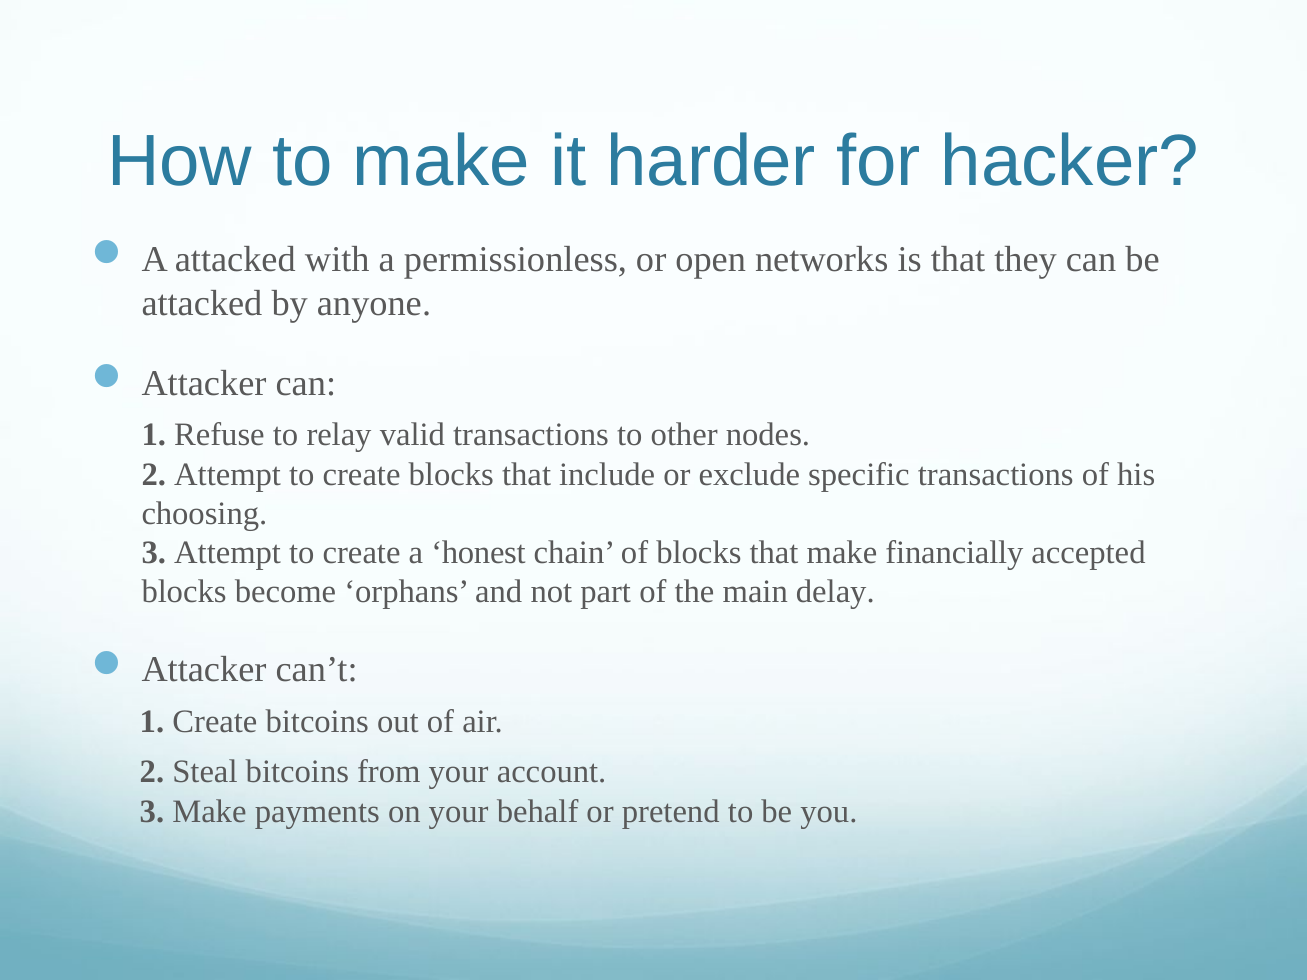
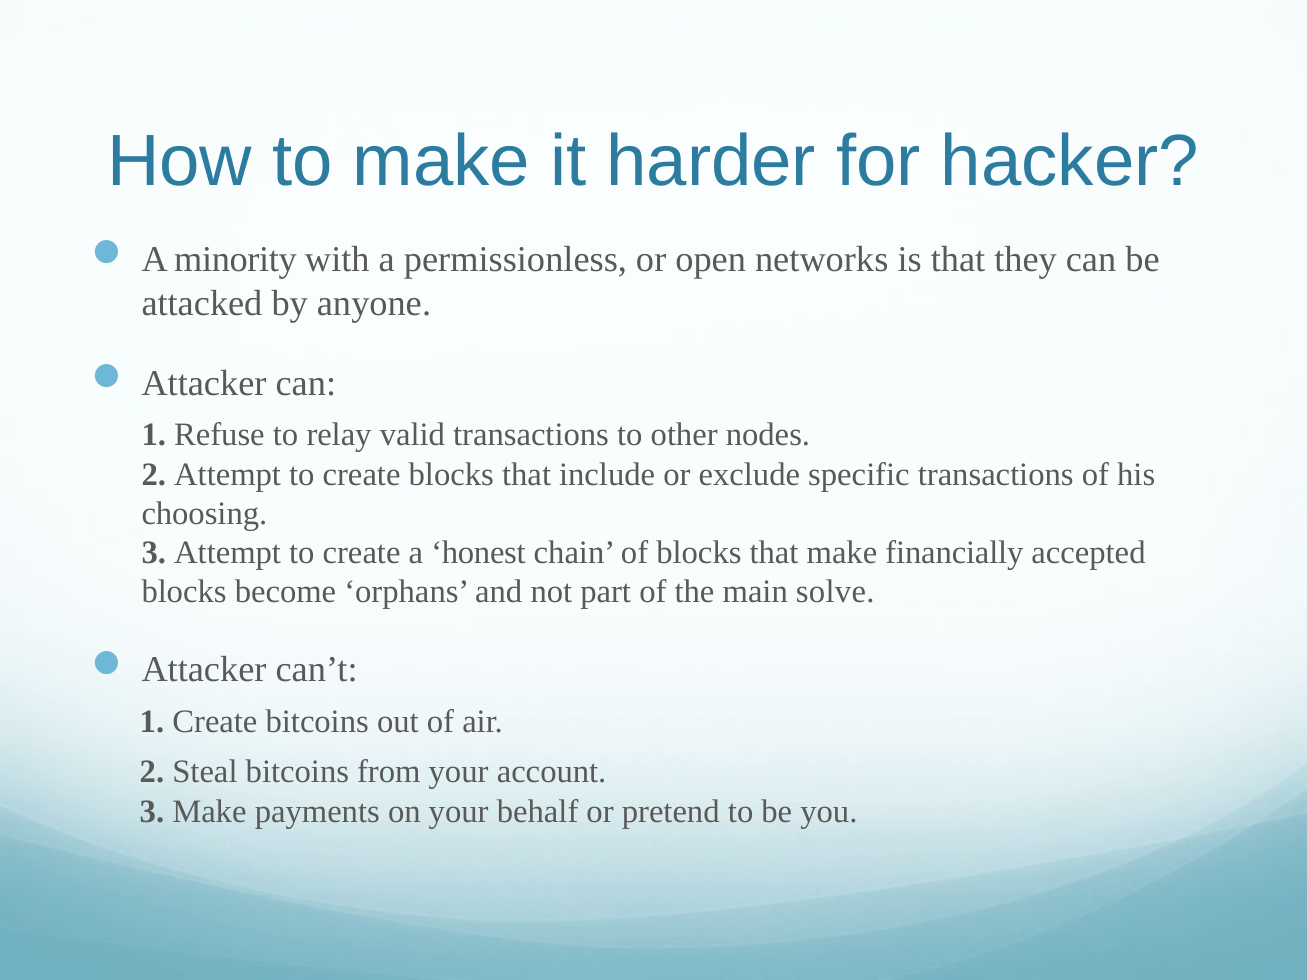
A attacked: attacked -> minority
delay: delay -> solve
